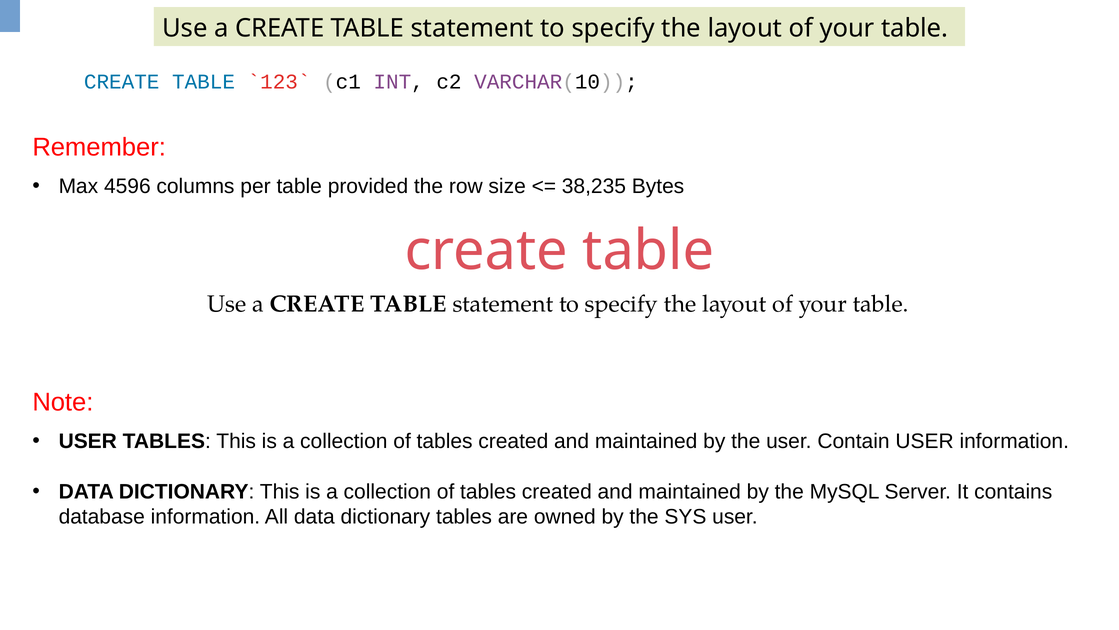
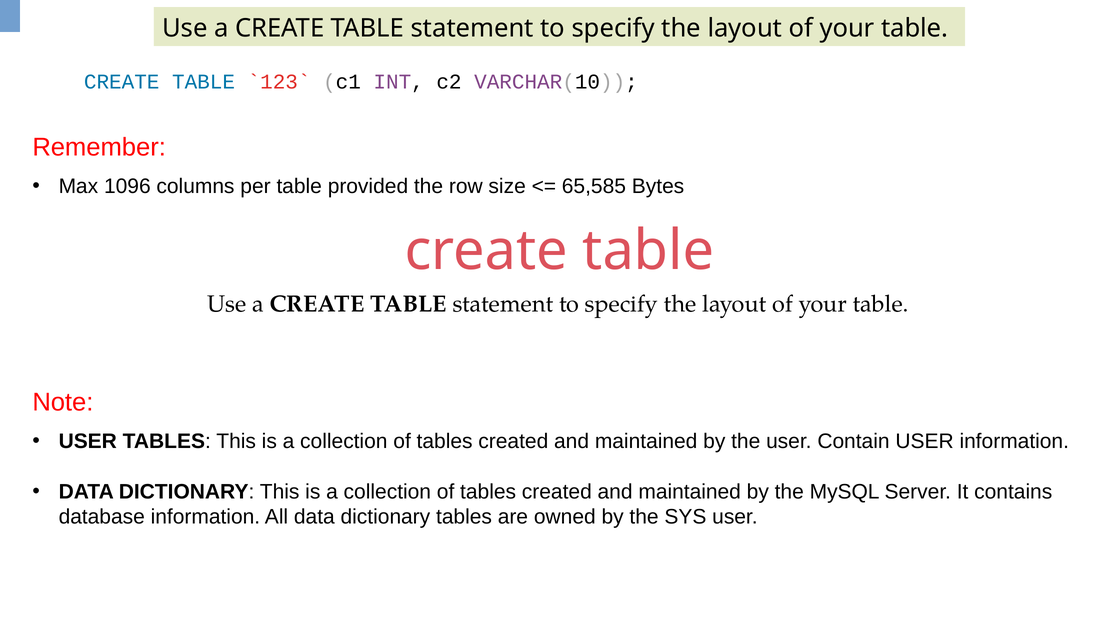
4596: 4596 -> 1096
38,235: 38,235 -> 65,585
